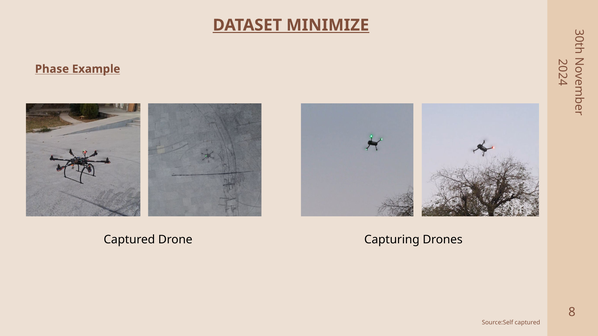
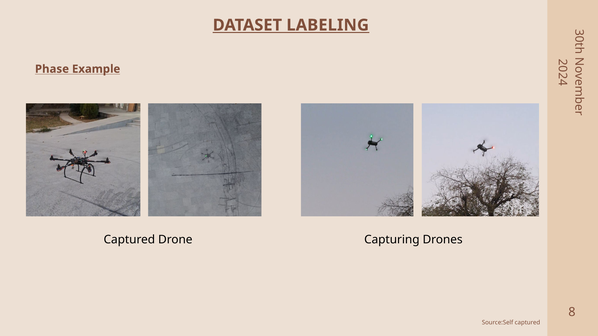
MINIMIZE: MINIMIZE -> LABELING
